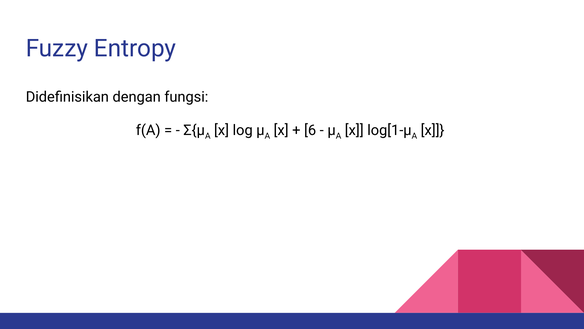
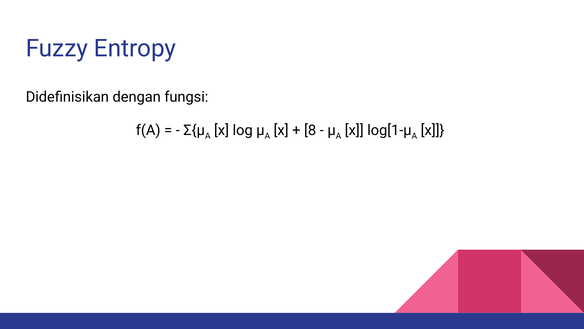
6: 6 -> 8
